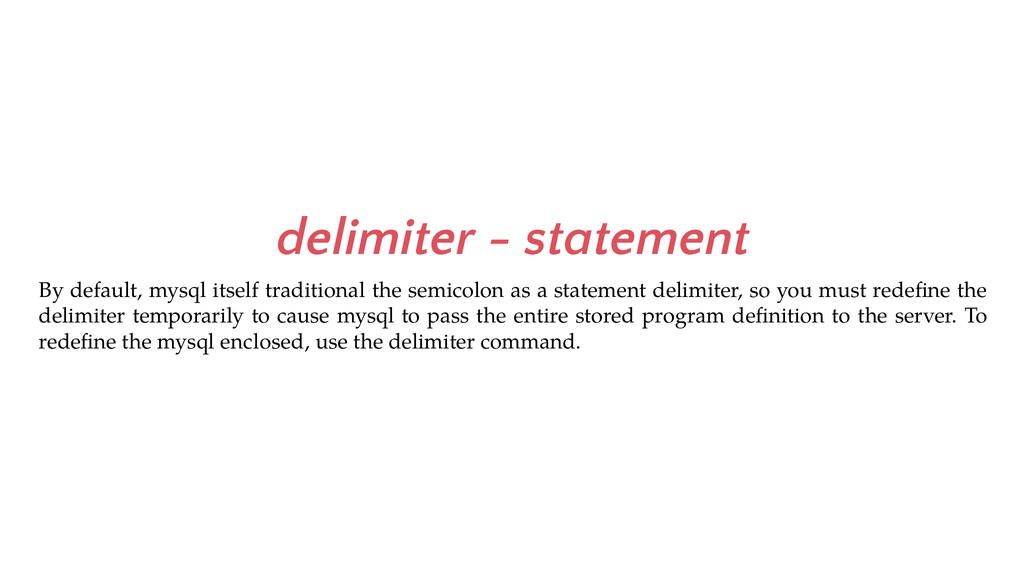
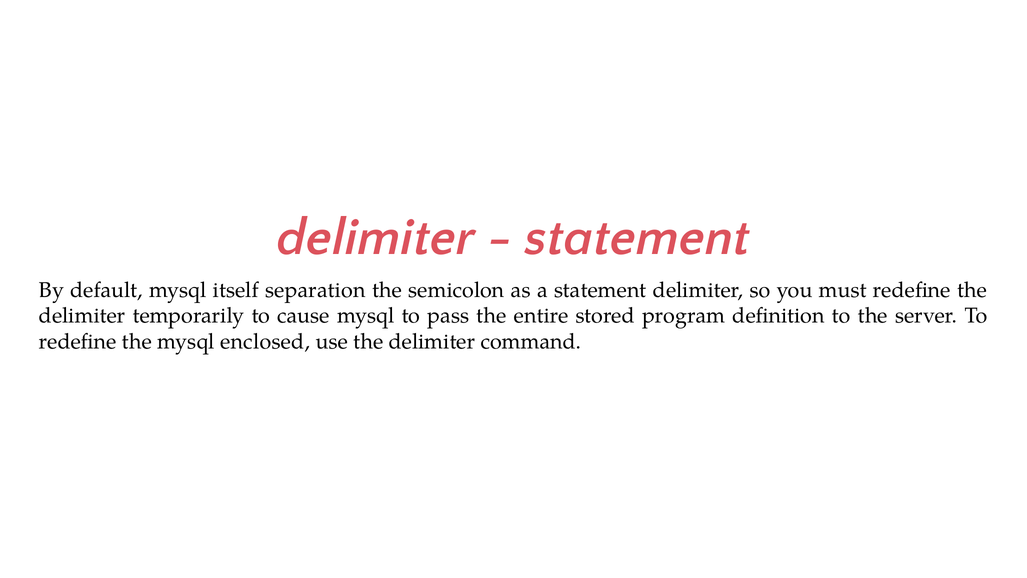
traditional: traditional -> separation
